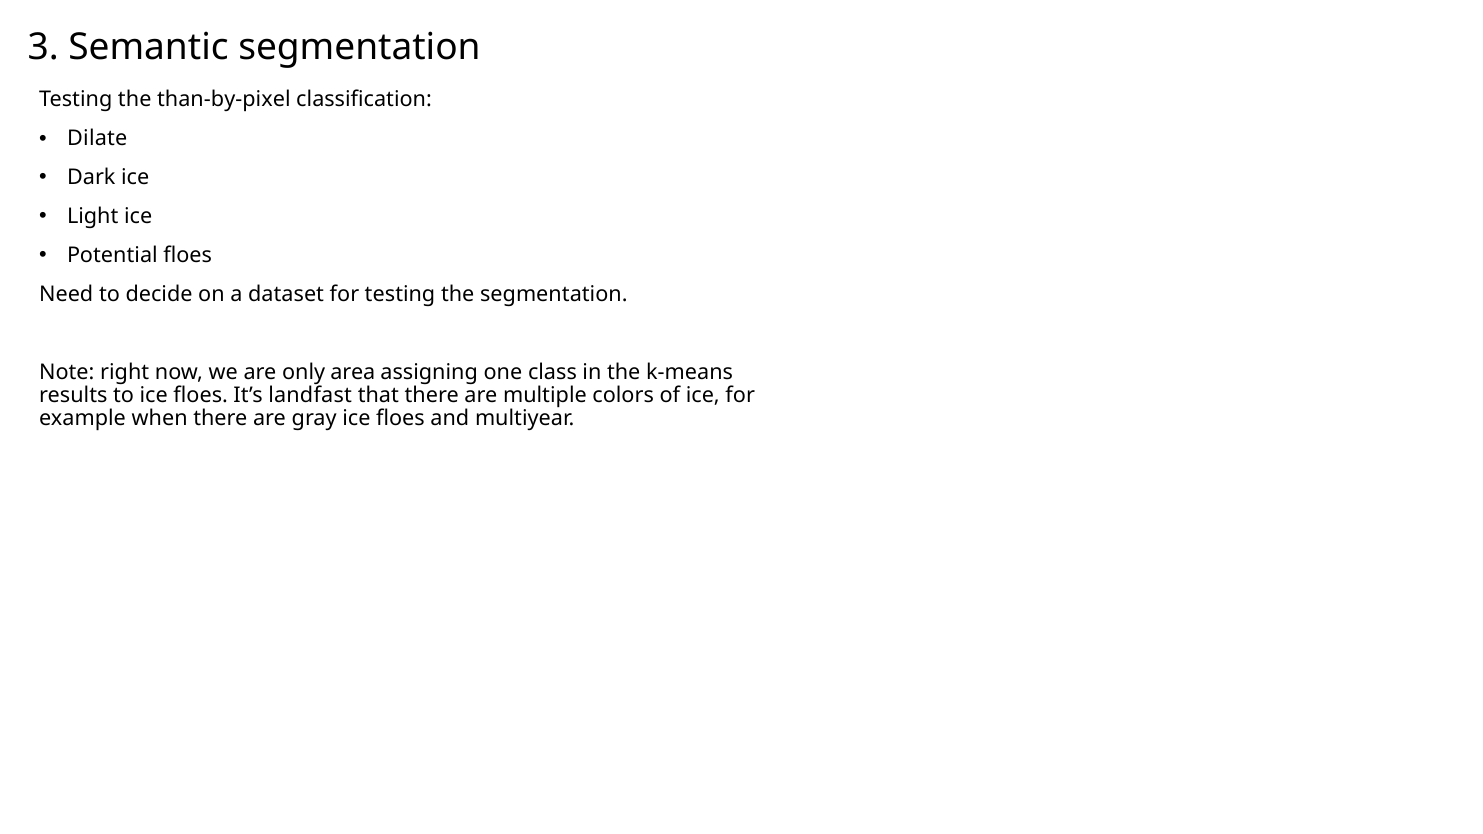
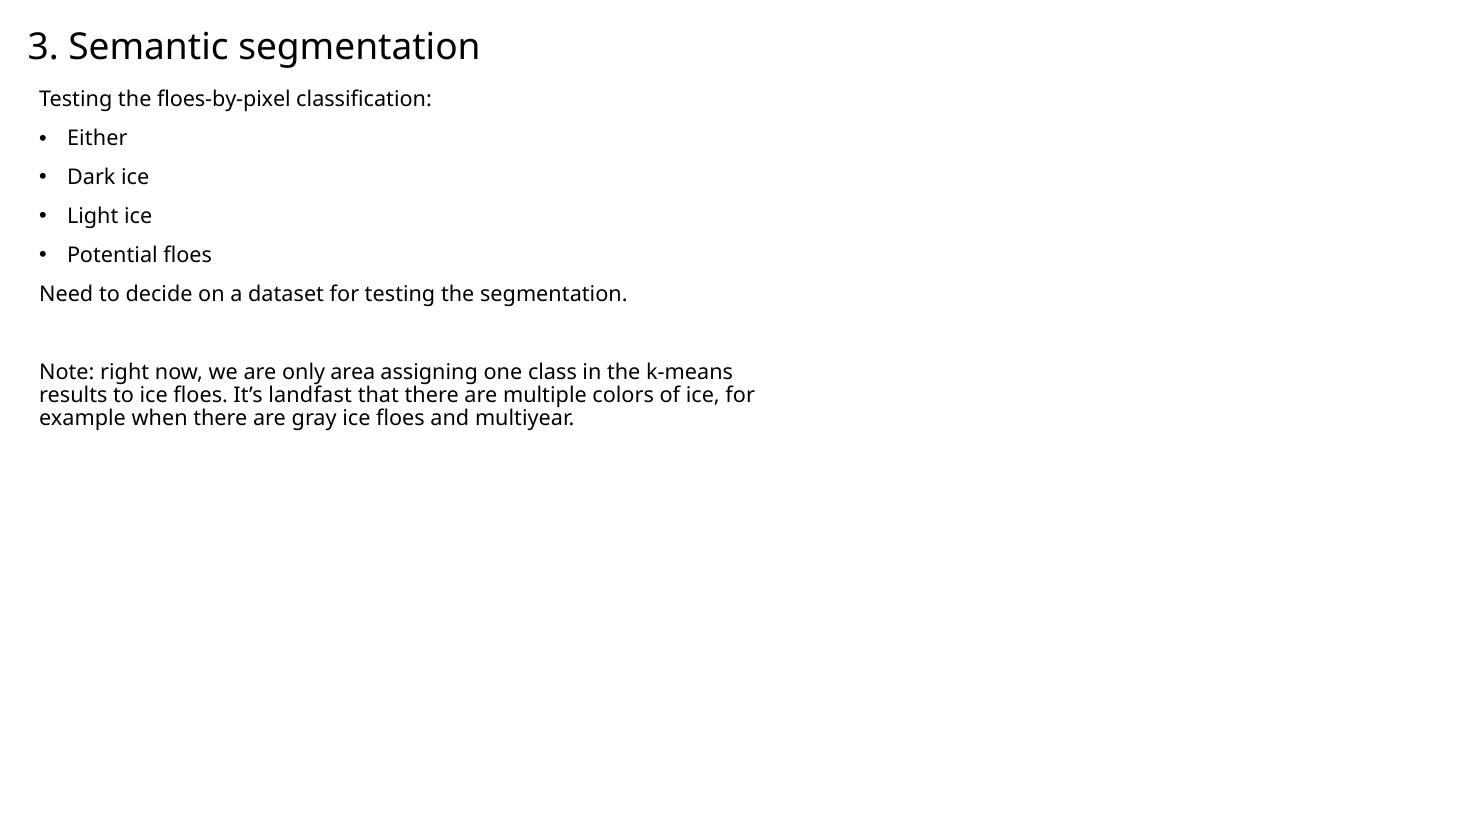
than-by-pixel: than-by-pixel -> floes-by-pixel
Dilate: Dilate -> Either
